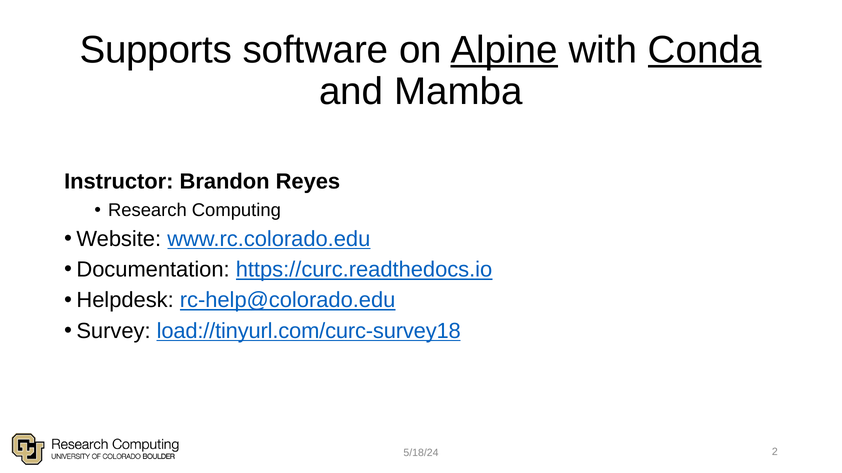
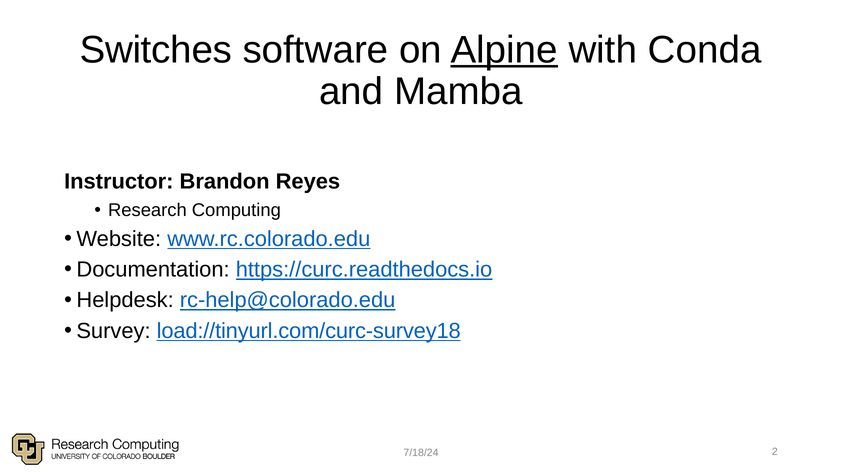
Supports: Supports -> Switches
Conda underline: present -> none
5/18/24: 5/18/24 -> 7/18/24
